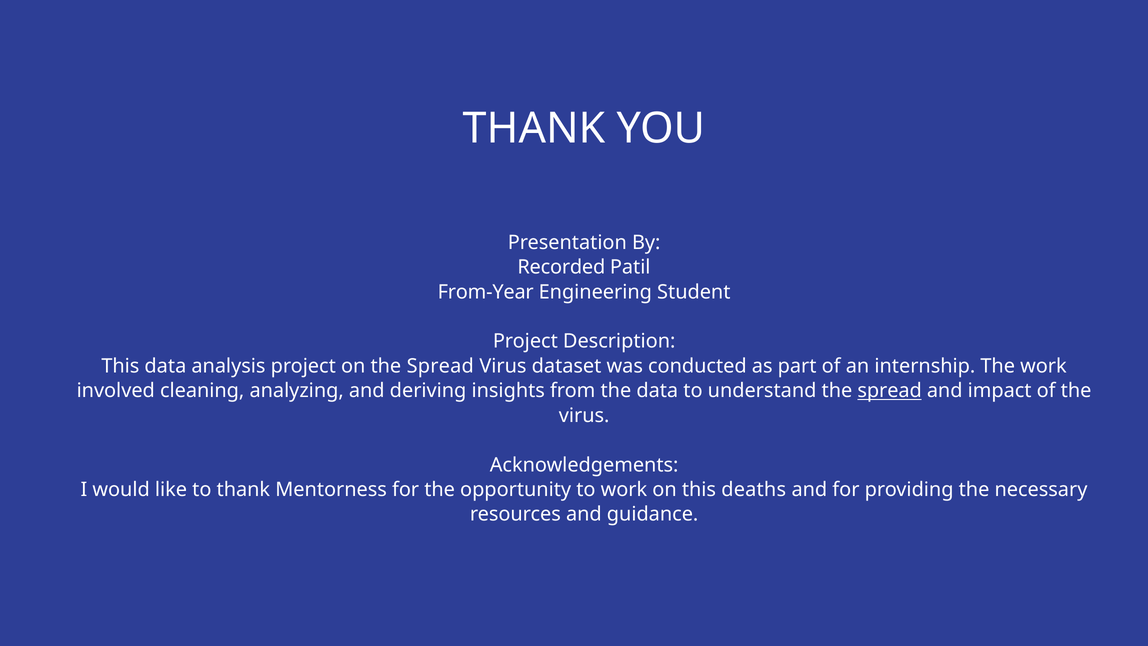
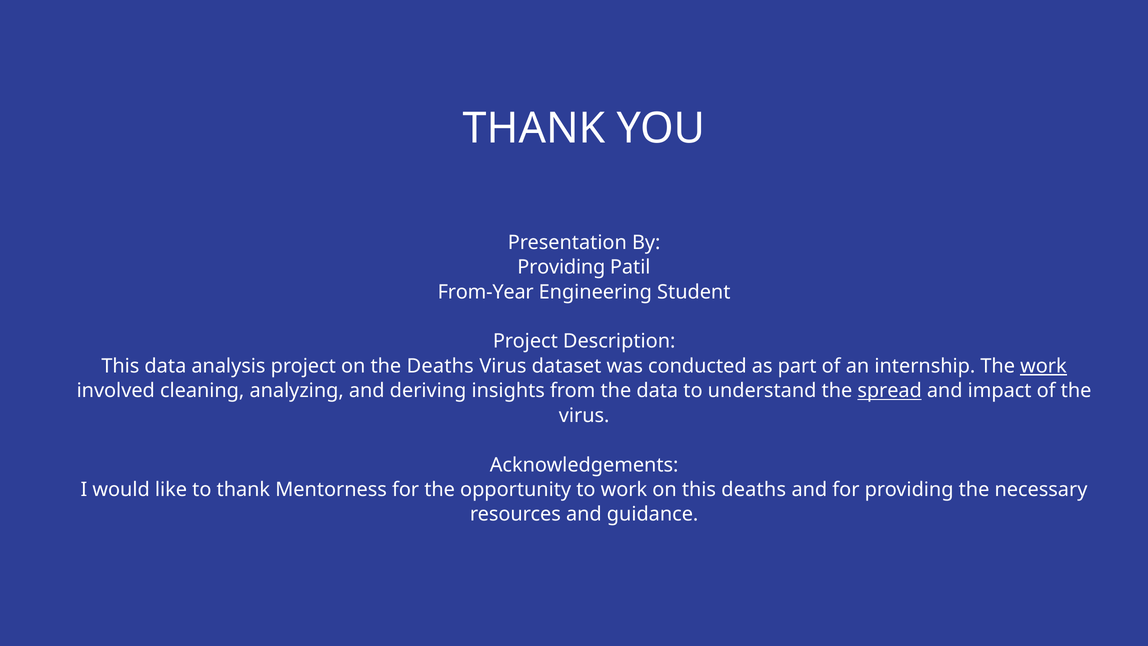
Recorded at (561, 267): Recorded -> Providing
on the Spread: Spread -> Deaths
work at (1043, 366) underline: none -> present
